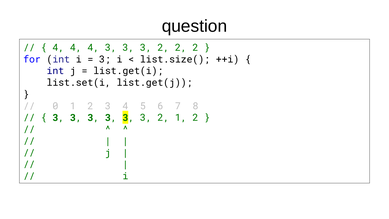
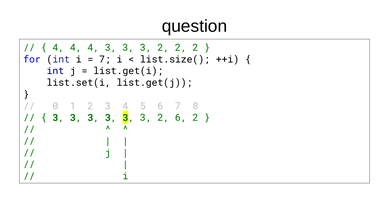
3 at (105, 59): 3 -> 7
2 1: 1 -> 6
